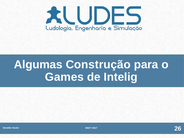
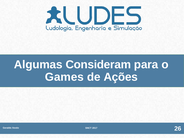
Construção: Construção -> Consideram
Intelig: Intelig -> Ações
